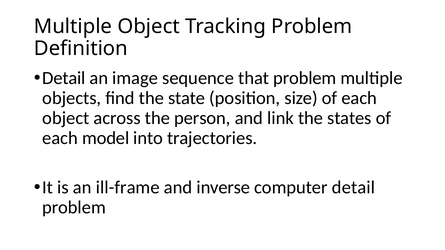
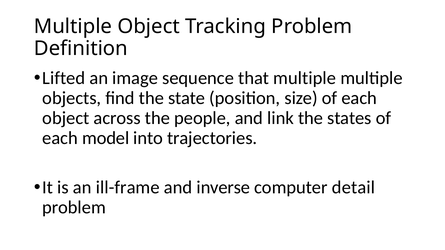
Detail at (64, 78): Detail -> Lifted
that problem: problem -> multiple
person: person -> people
